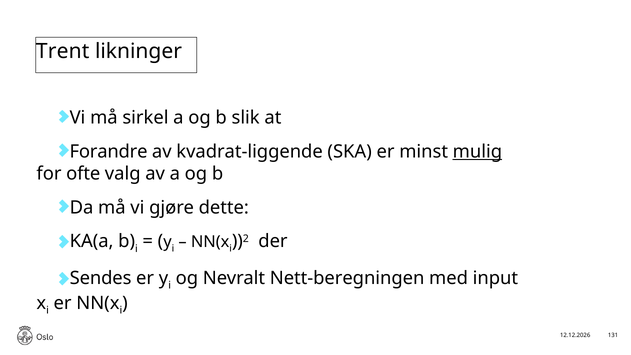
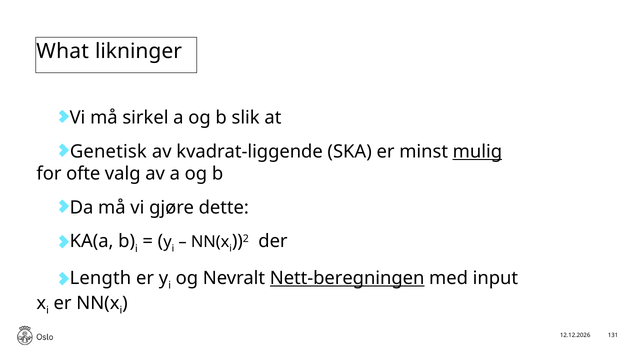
Trent: Trent -> What
Forandre: Forandre -> Genetisk
Sendes: Sendes -> Length
Nett-beregningen underline: none -> present
